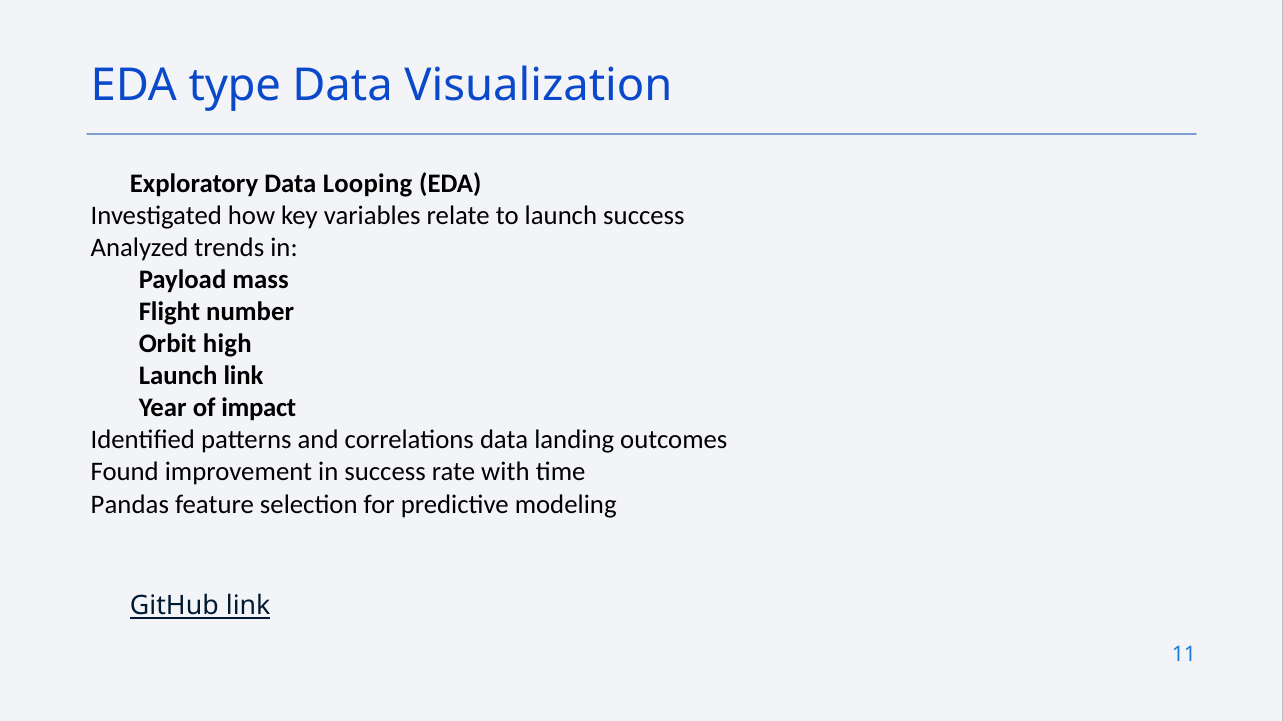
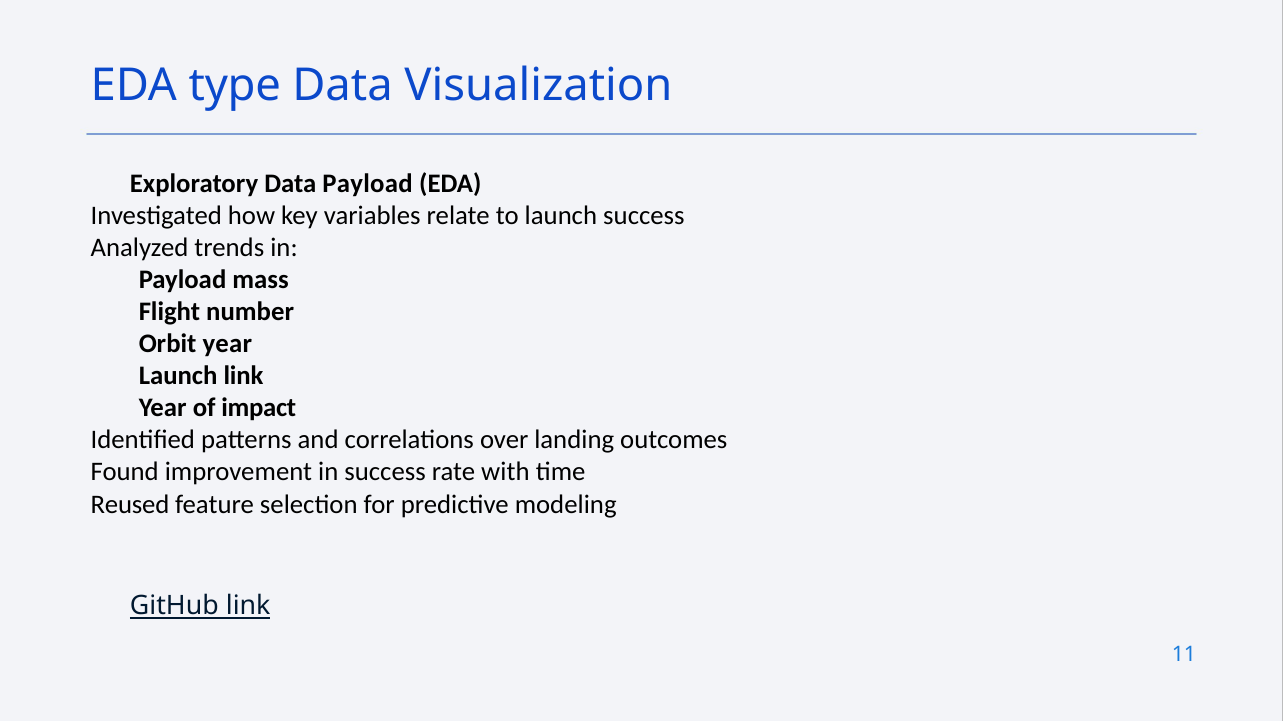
Data Looping: Looping -> Payload
Orbit high: high -> year
correlations data: data -> over
Pandas: Pandas -> Reused
